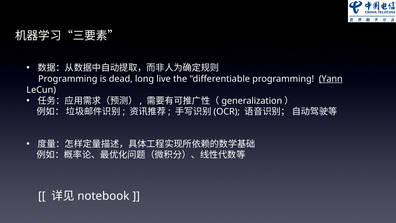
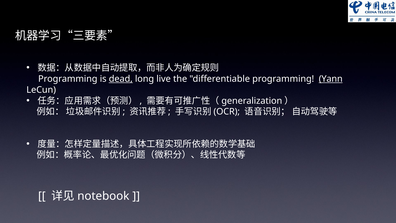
dead underline: none -> present
